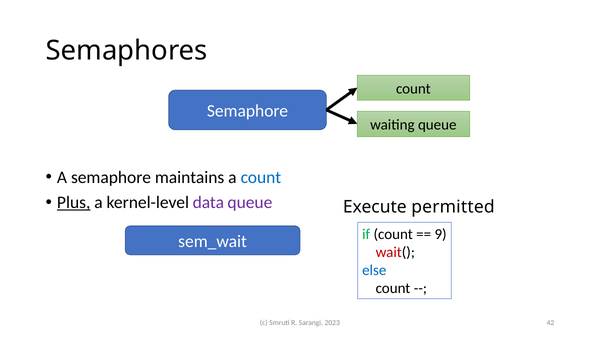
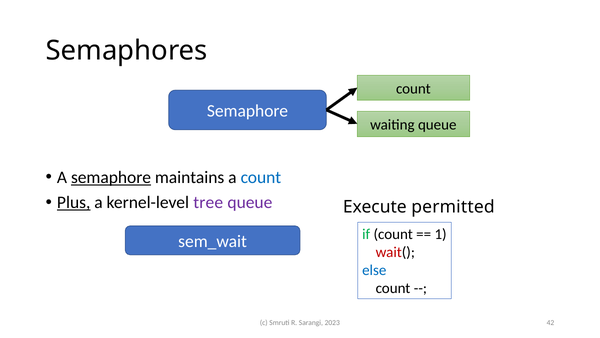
semaphore at (111, 177) underline: none -> present
data: data -> tree
9: 9 -> 1
